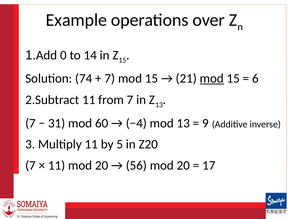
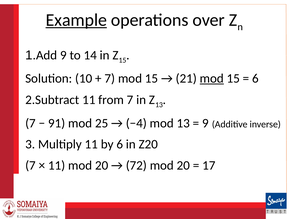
Example underline: none -> present
1.Add 0: 0 -> 9
74: 74 -> 10
31: 31 -> 91
60: 60 -> 25
by 5: 5 -> 6
56: 56 -> 72
